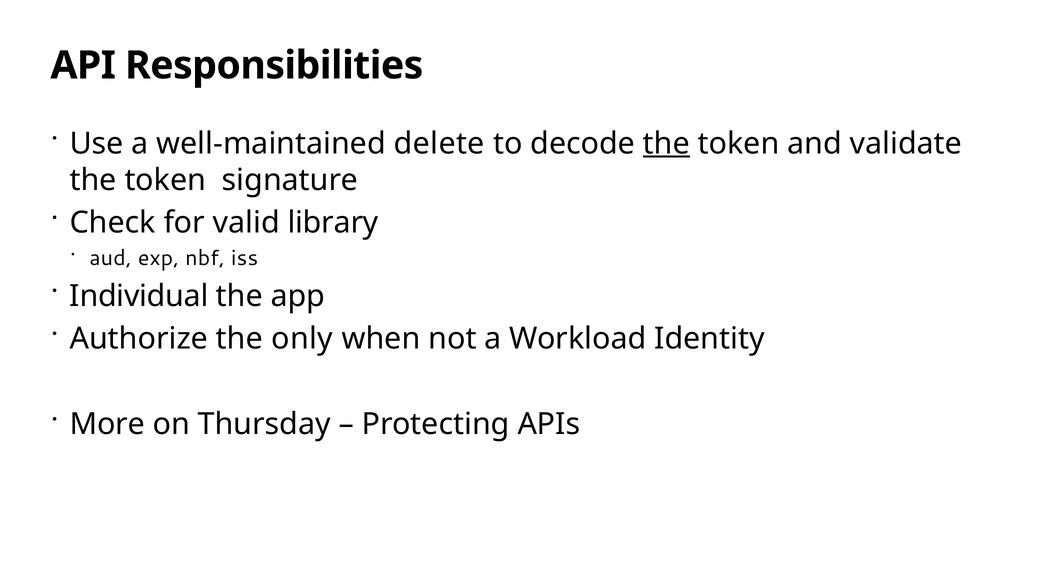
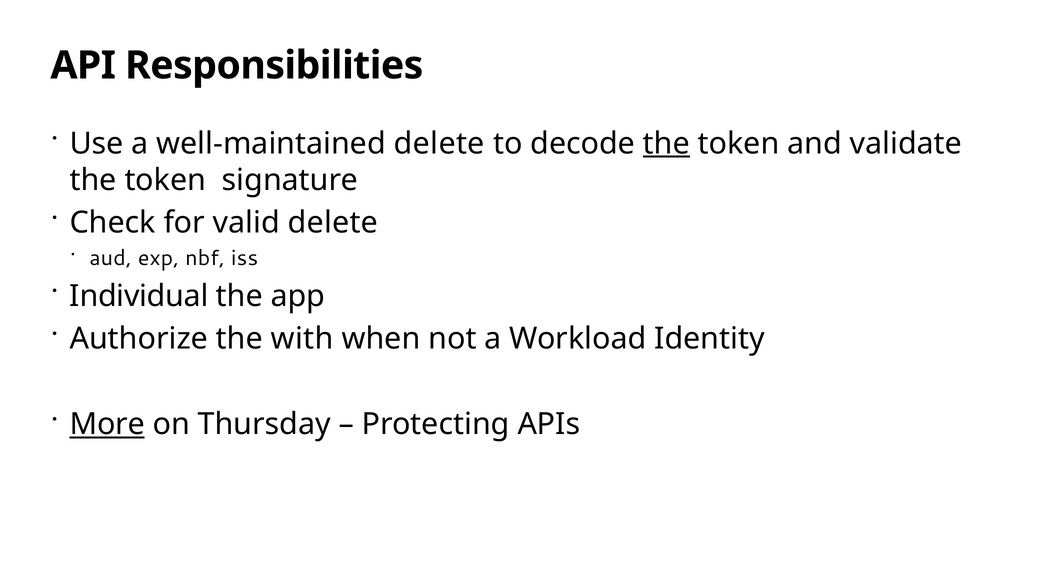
valid library: library -> delete
only: only -> with
More underline: none -> present
